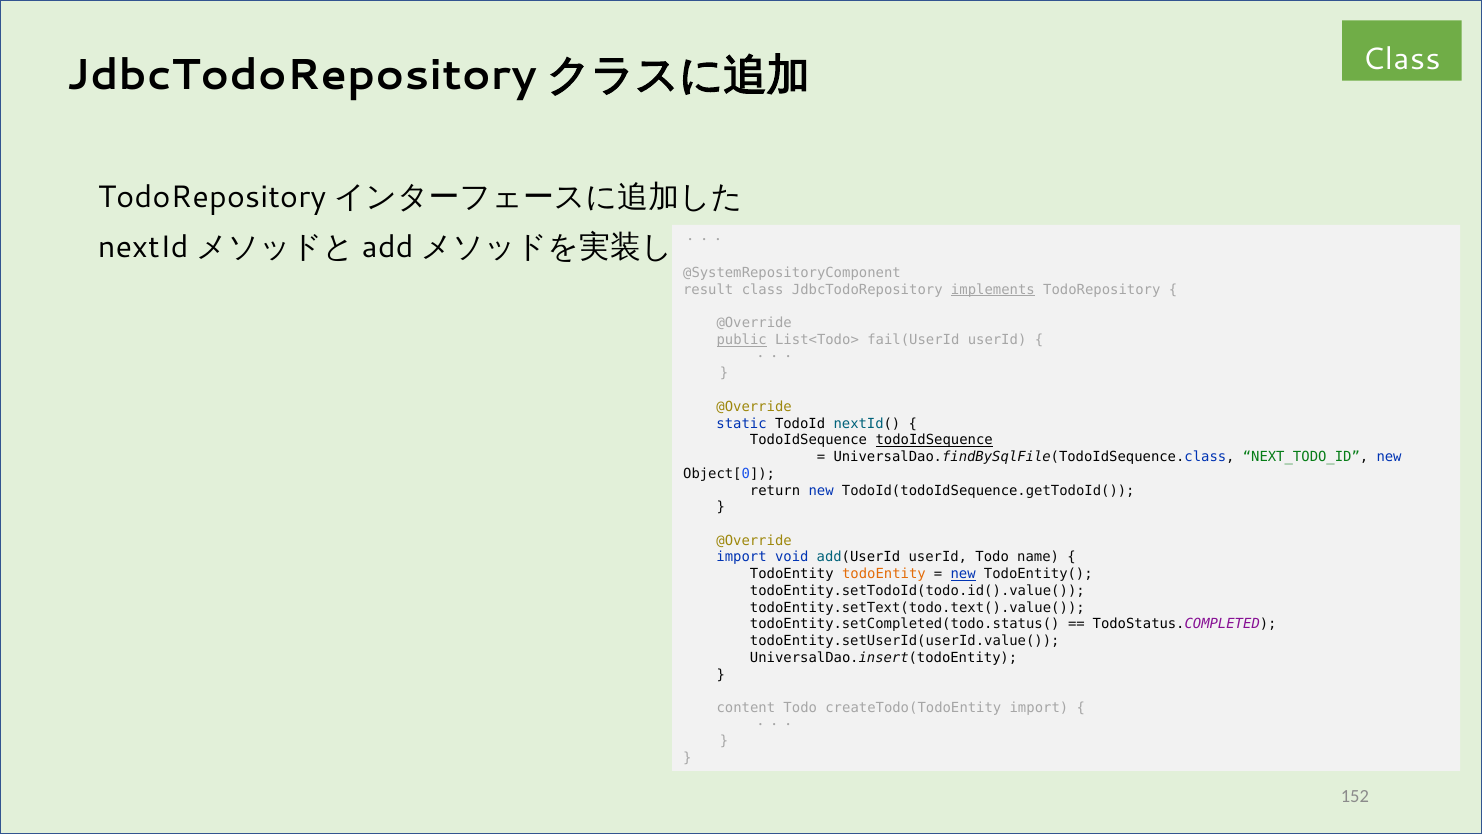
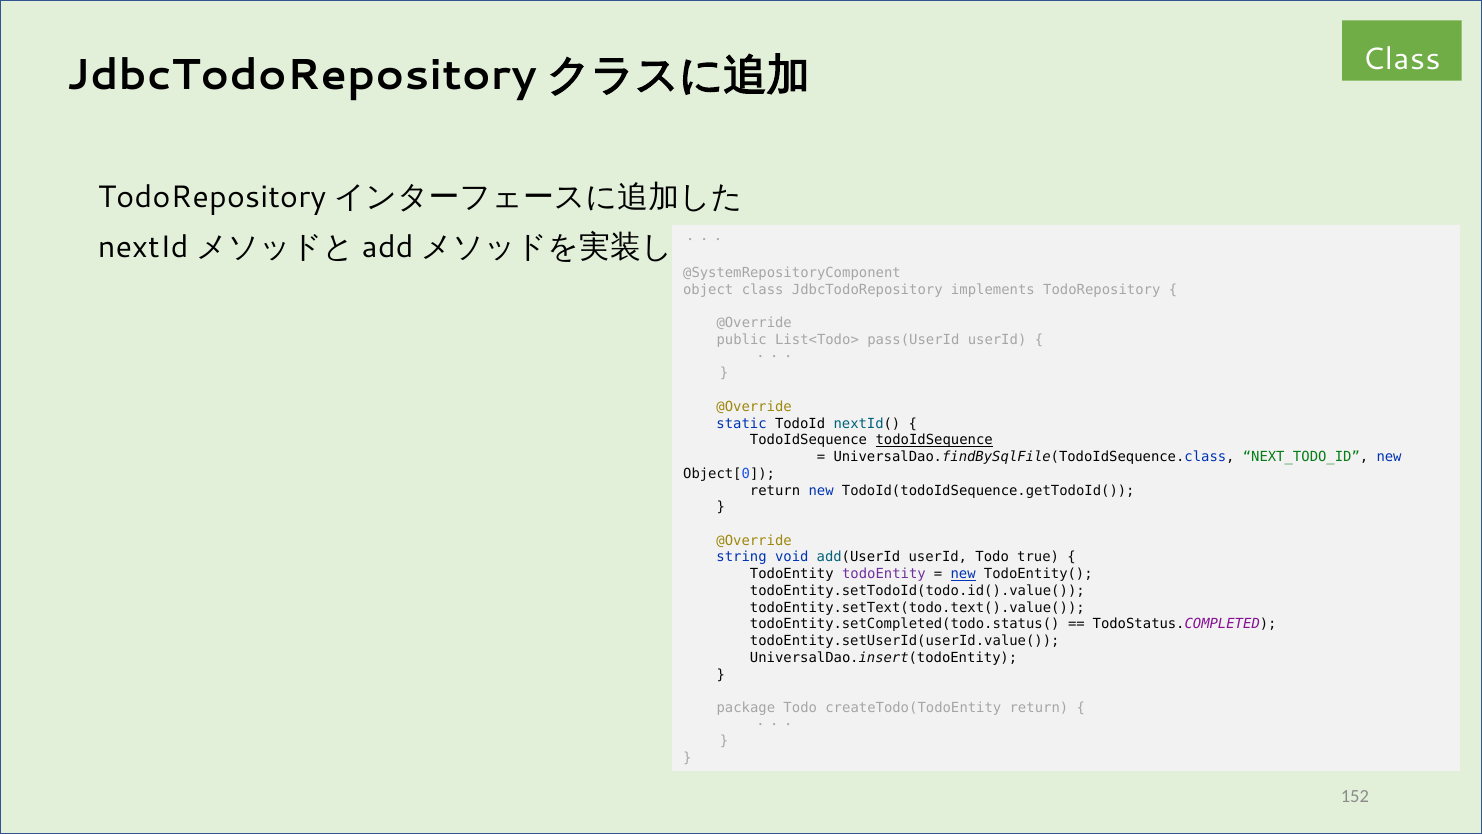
result: result -> object
implements underline: present -> none
public underline: present -> none
fail(UserId: fail(UserId -> pass(UserId
import at (742, 557): import -> string
name: name -> true
todoEntity at (884, 574) colour: orange -> purple
content: content -> package
createTodo(TodoEntity import: import -> return
